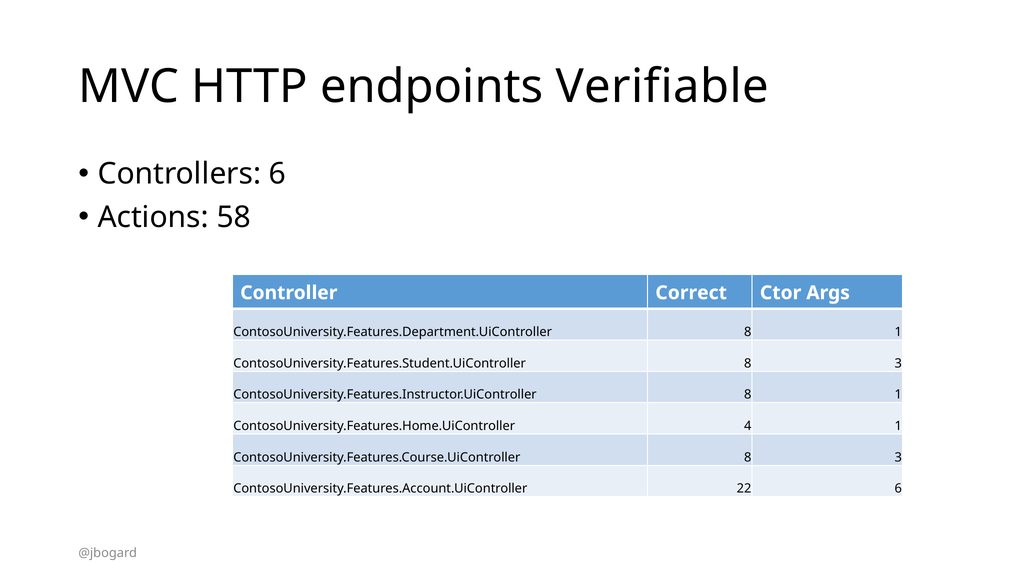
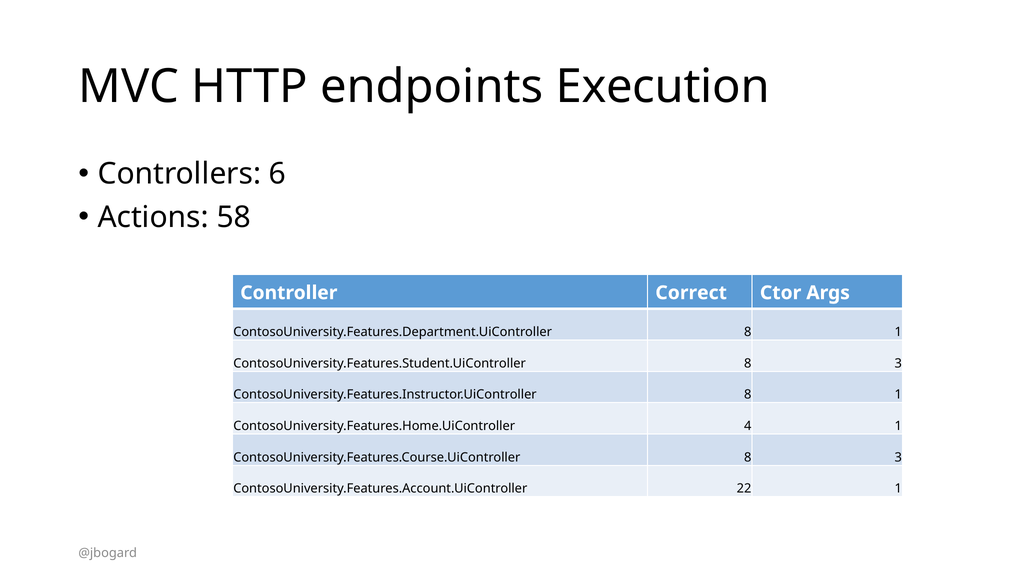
Verifiable: Verifiable -> Execution
22 6: 6 -> 1
